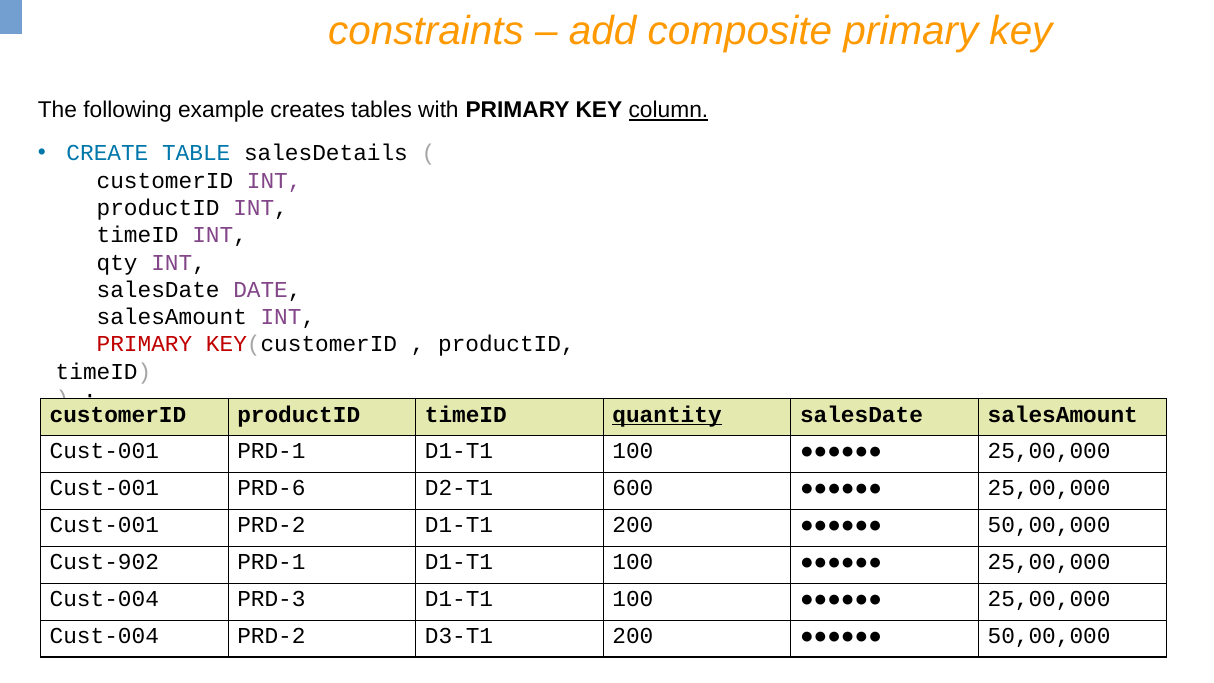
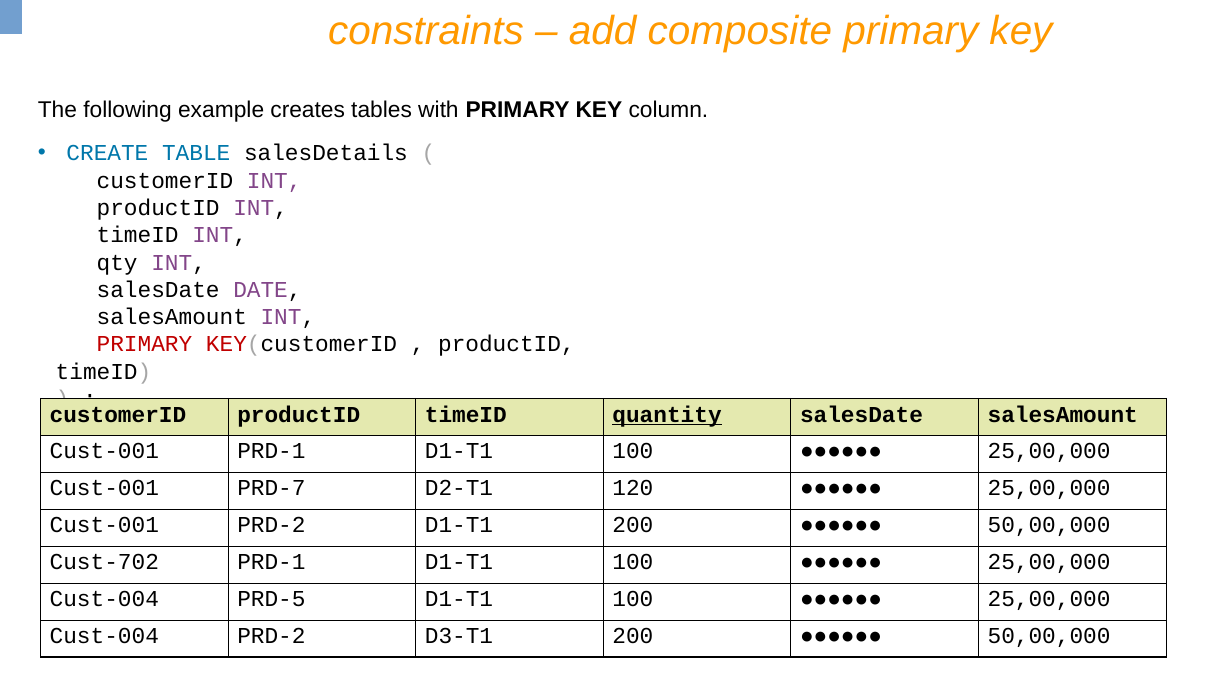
column underline: present -> none
PRD-6: PRD-6 -> PRD-7
600: 600 -> 120
Cust-902: Cust-902 -> Cust-702
PRD-3: PRD-3 -> PRD-5
